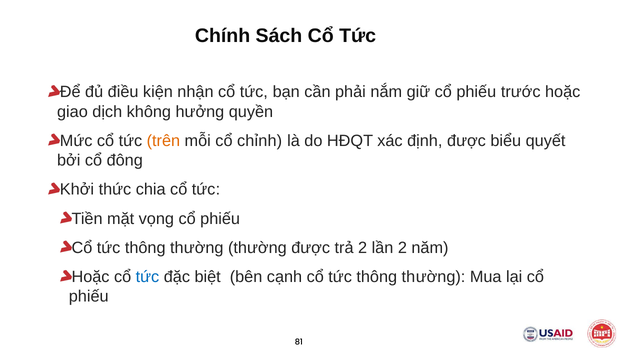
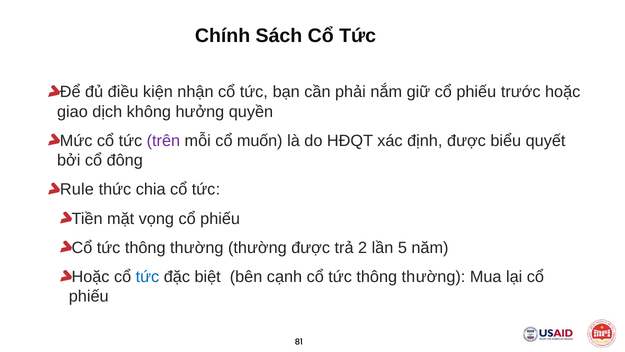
trên colour: orange -> purple
chỉnh: chỉnh -> muốn
Khởi: Khởi -> Rule
lần 2: 2 -> 5
